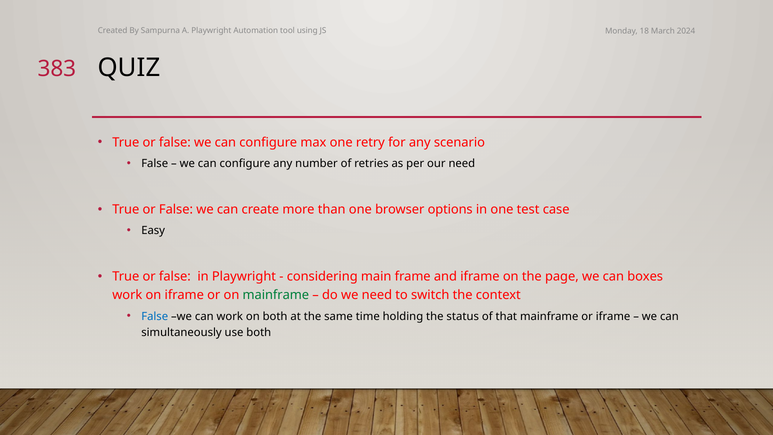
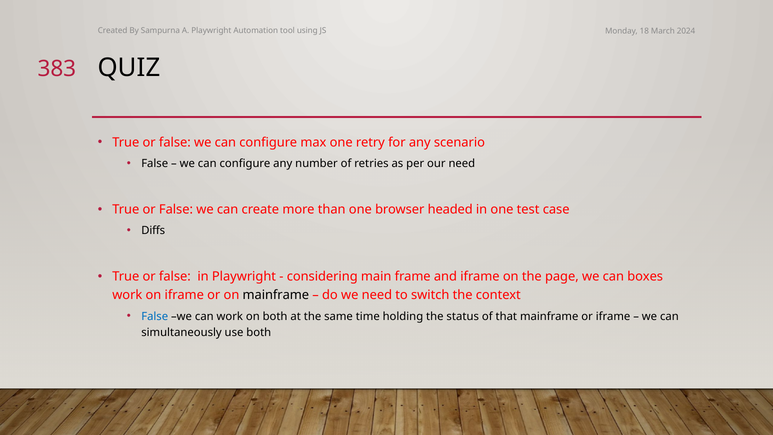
options: options -> headed
Easy: Easy -> Diffs
mainframe at (276, 295) colour: green -> black
